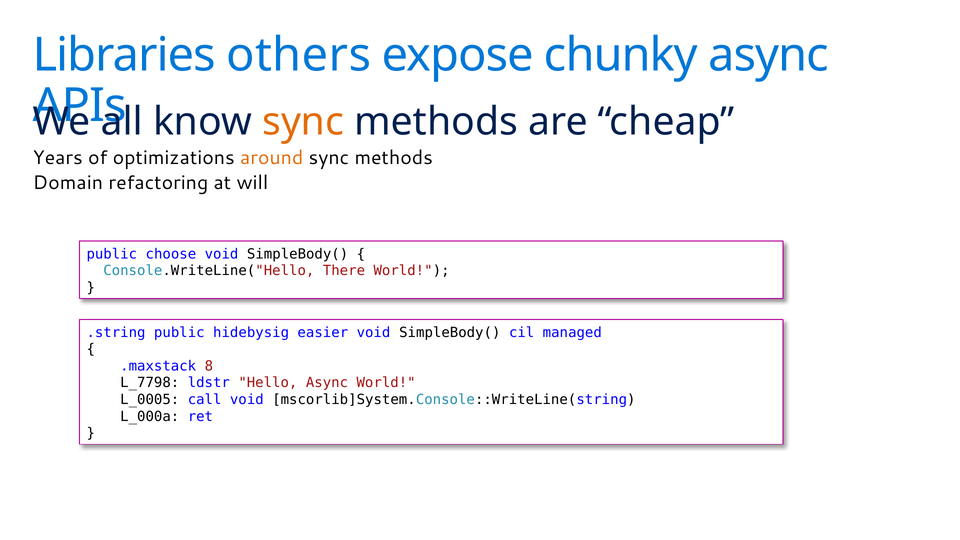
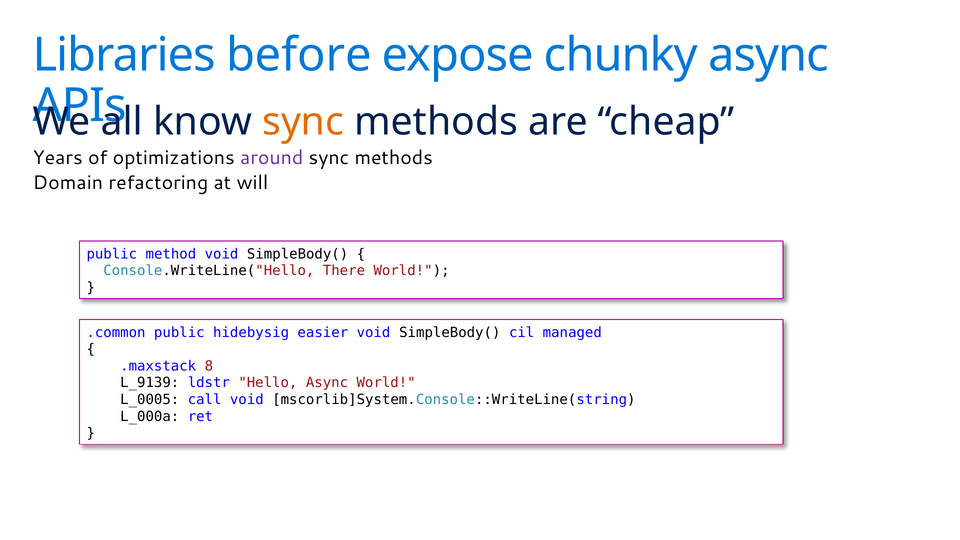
others: others -> before
around colour: orange -> purple
choose: choose -> method
.string: .string -> .common
L_7798: L_7798 -> L_9139
